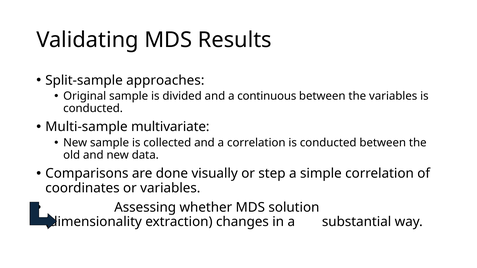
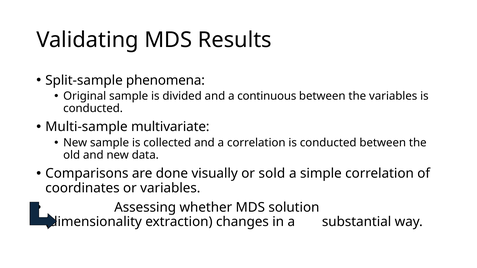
approaches: approaches -> phenomena
step: step -> sold
